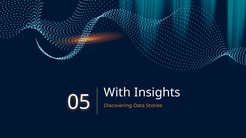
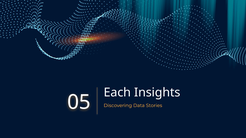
With: With -> Each
